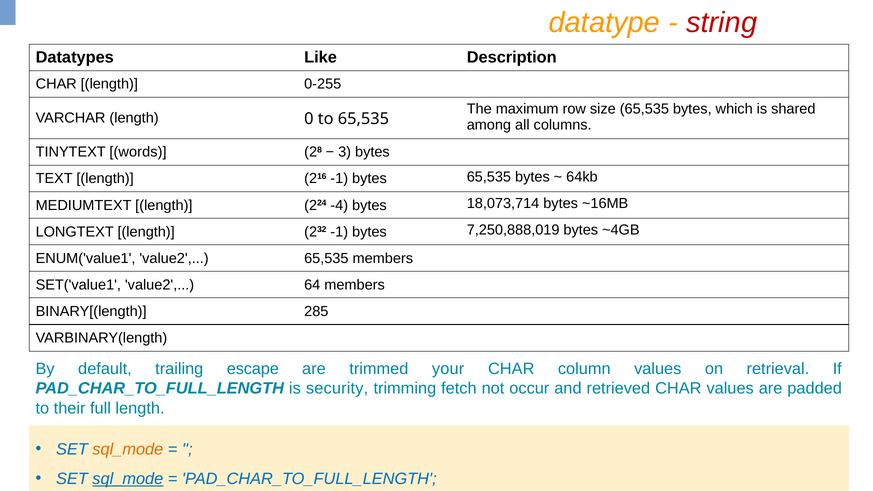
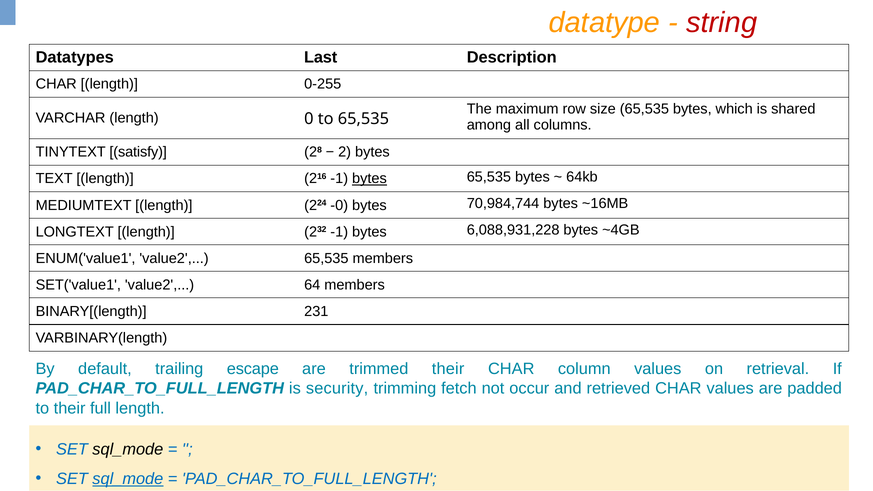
Like: Like -> Last
words: words -> satisfy
3: 3 -> 2
bytes at (369, 179) underline: none -> present
-4: -4 -> -0
18,073,714: 18,073,714 -> 70,984,744
7,250,888,019: 7,250,888,019 -> 6,088,931,228
285: 285 -> 231
trimmed your: your -> their
sql_mode at (128, 449) colour: orange -> black
